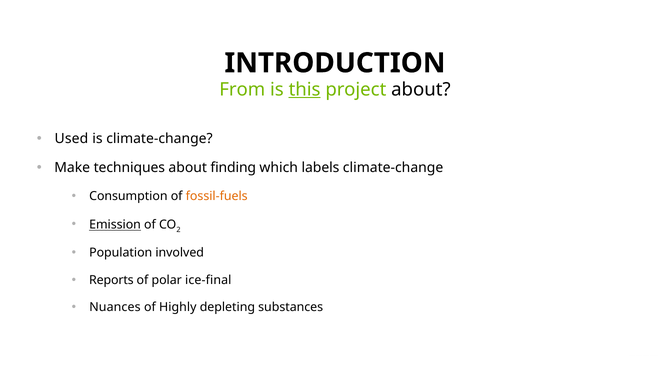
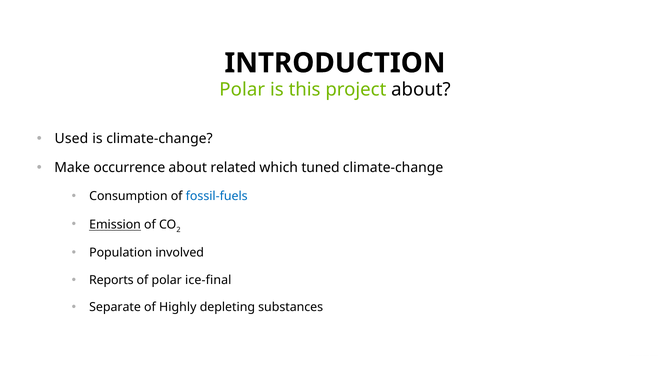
From at (242, 90): From -> Polar
this underline: present -> none
techniques: techniques -> occurrence
finding: finding -> related
labels: labels -> tuned
fossil-fuels colour: orange -> blue
Nuances: Nuances -> Separate
